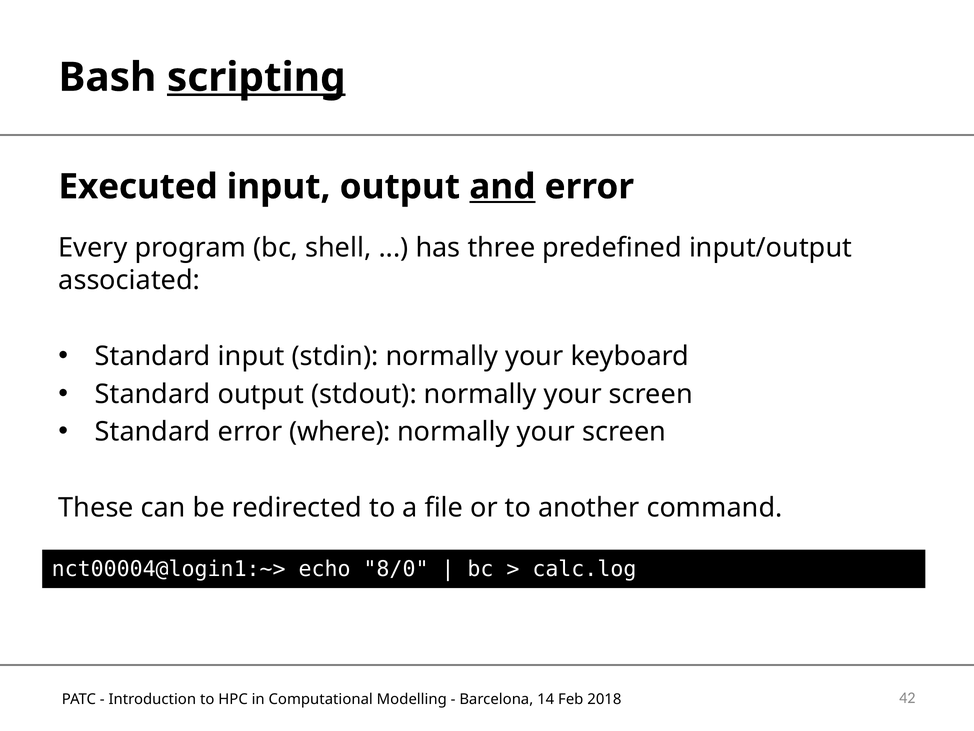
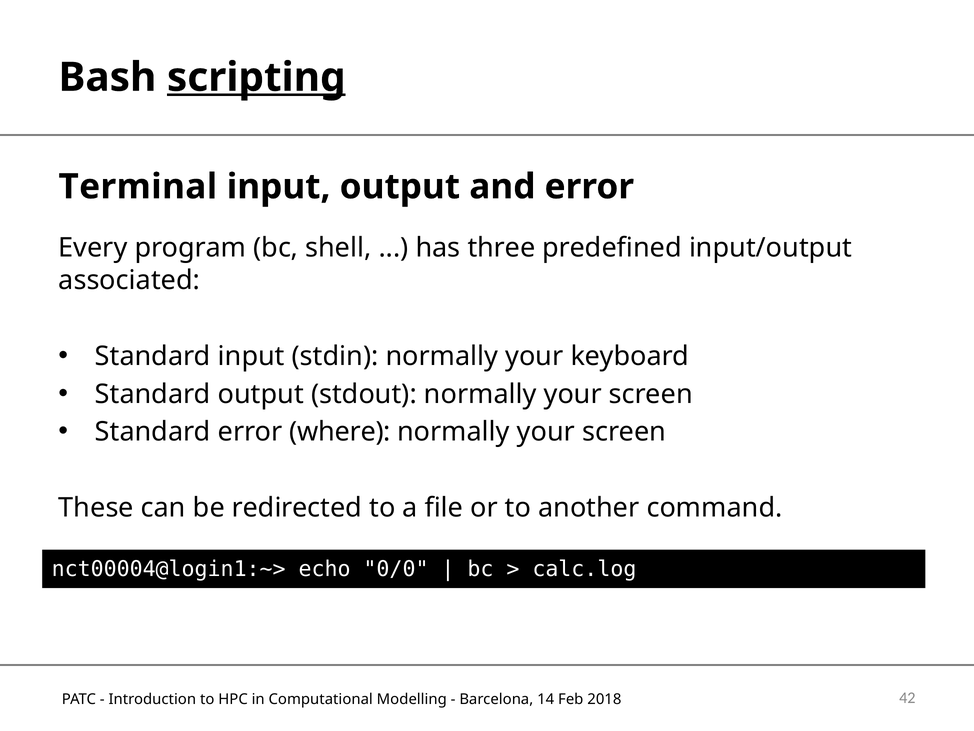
Executed: Executed -> Terminal
and underline: present -> none
8/0: 8/0 -> 0/0
